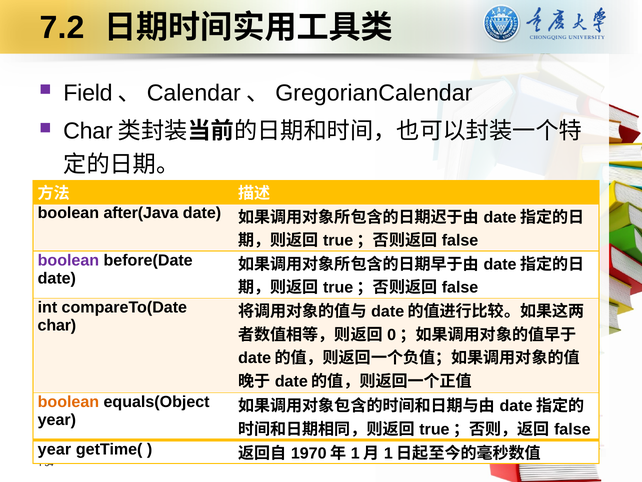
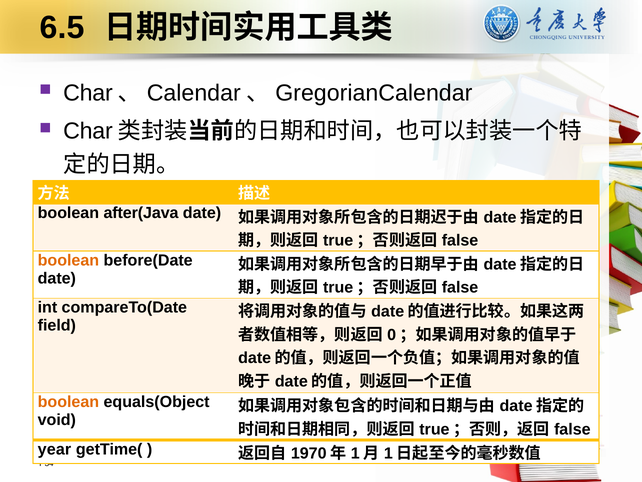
7.2: 7.2 -> 6.5
Field at (88, 93): Field -> Char
boolean at (68, 260) colour: purple -> orange
char at (57, 325): char -> field
year at (57, 420): year -> void
